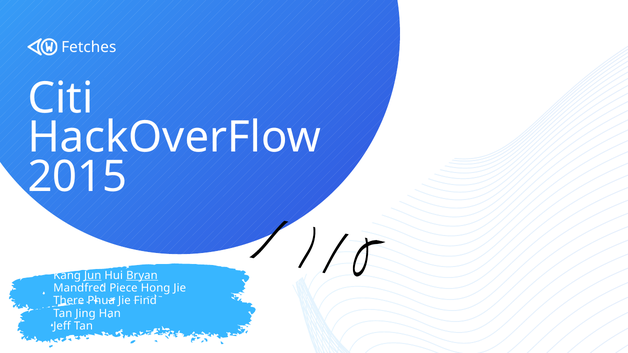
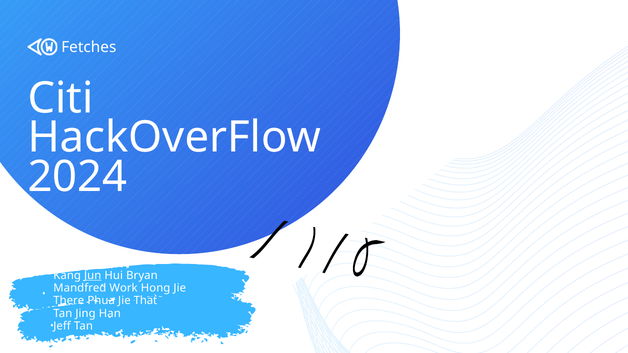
2015: 2015 -> 2024
Bryan underline: present -> none
Piece: Piece -> Work
Find: Find -> That
